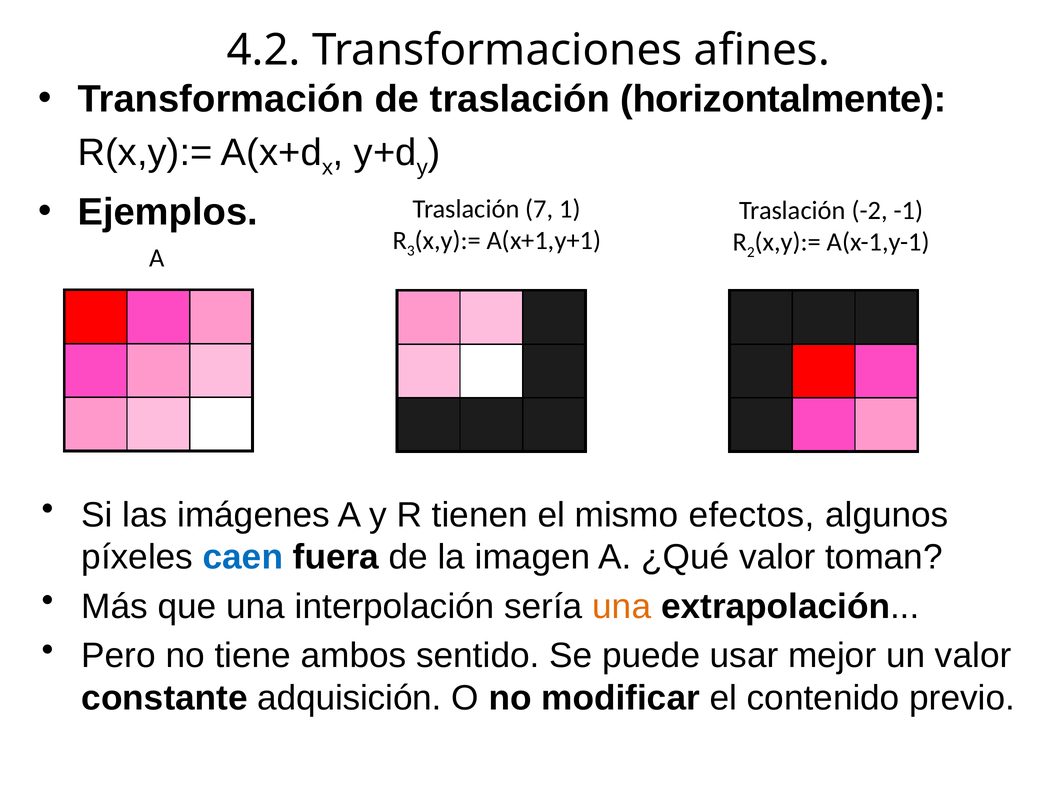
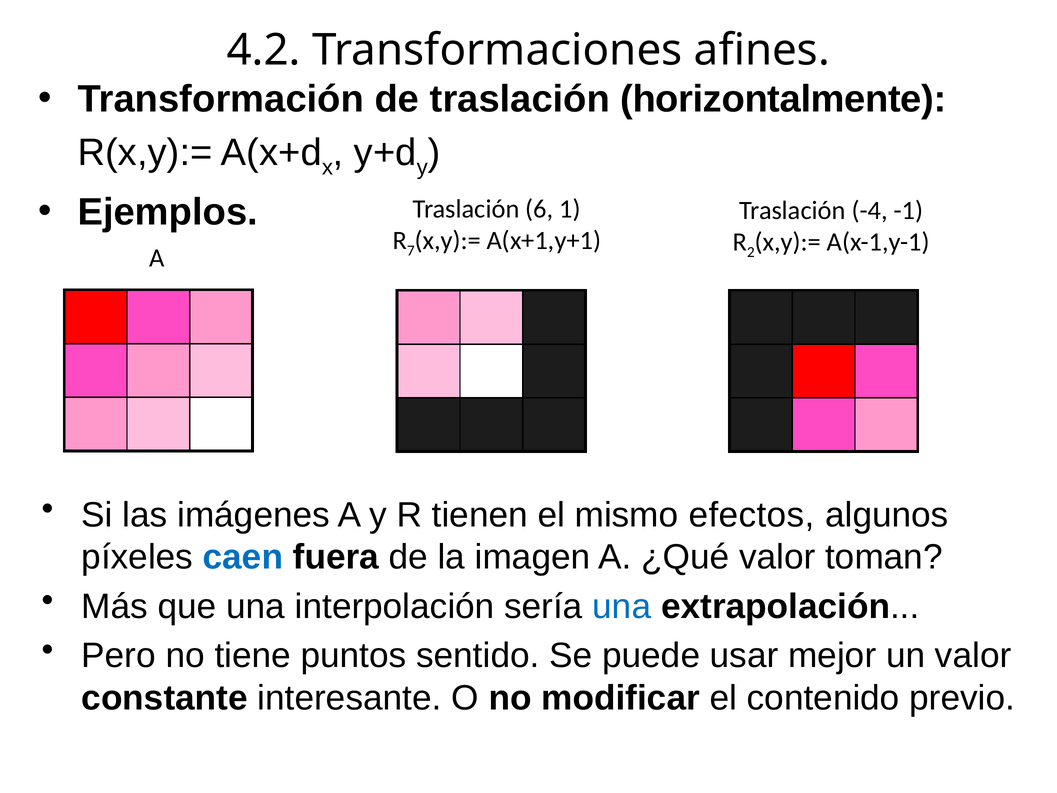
7: 7 -> 6
-2: -2 -> -4
3: 3 -> 7
una at (622, 606) colour: orange -> blue
ambos: ambos -> puntos
adquisición: adquisición -> interesante
